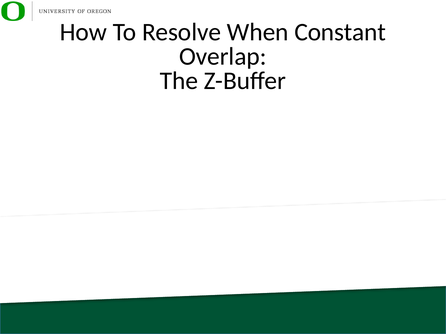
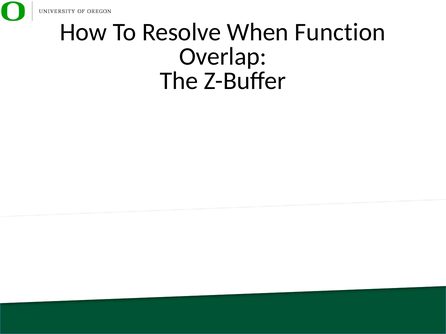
Constant: Constant -> Function
